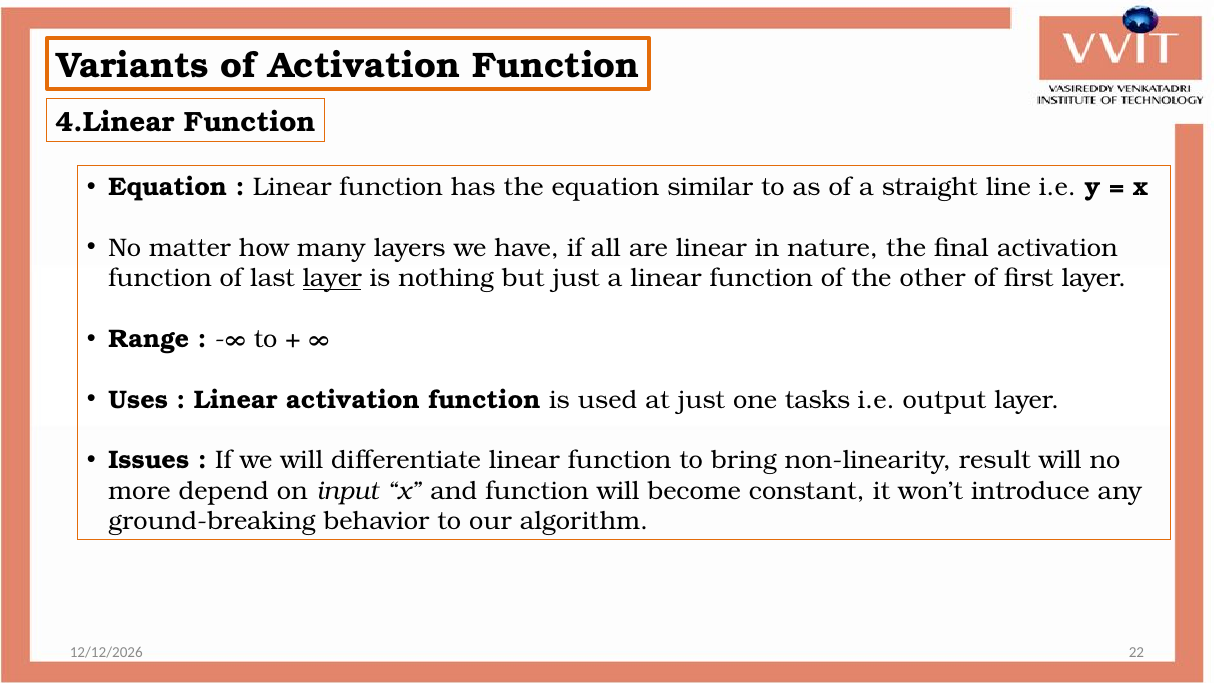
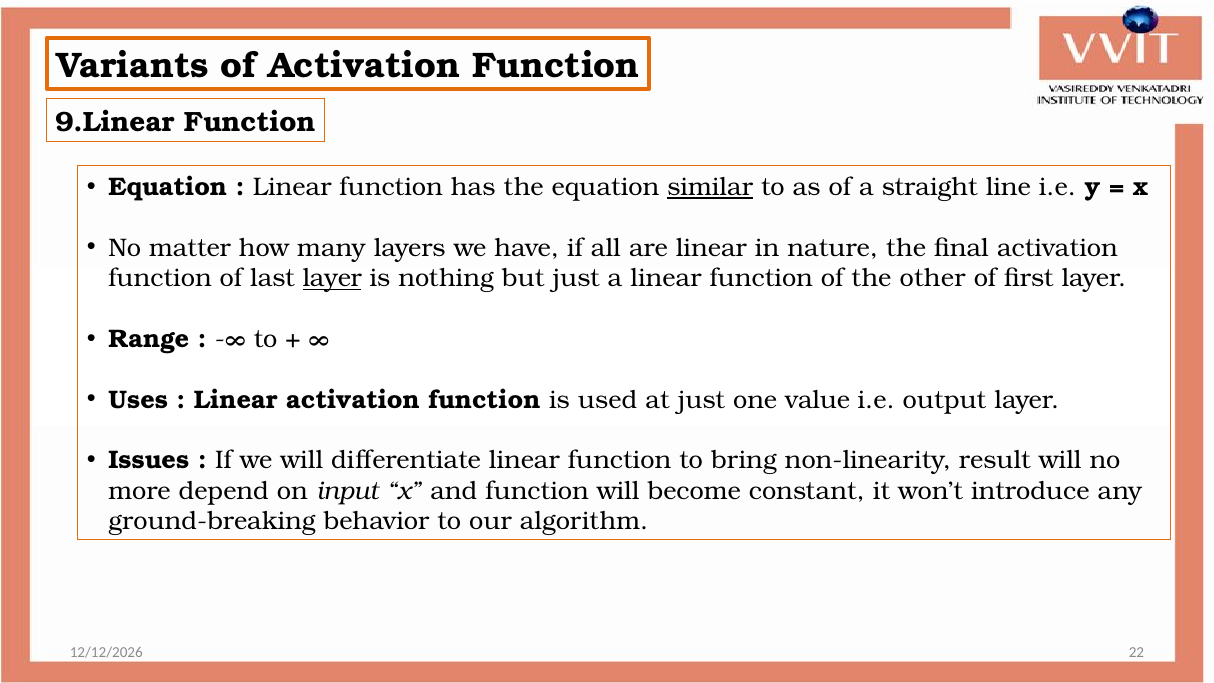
4.Linear: 4.Linear -> 9.Linear
similar underline: none -> present
tasks: tasks -> value
